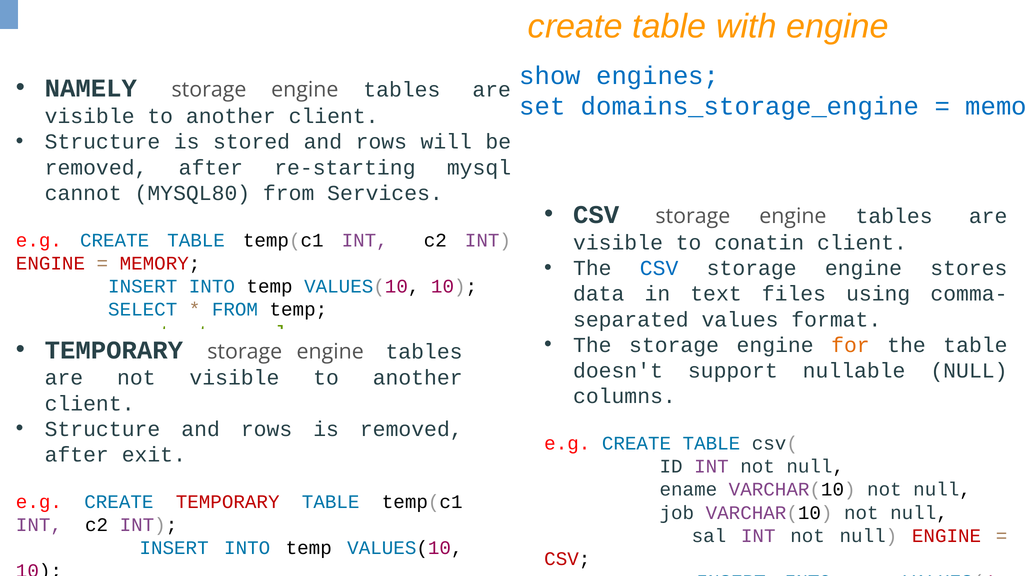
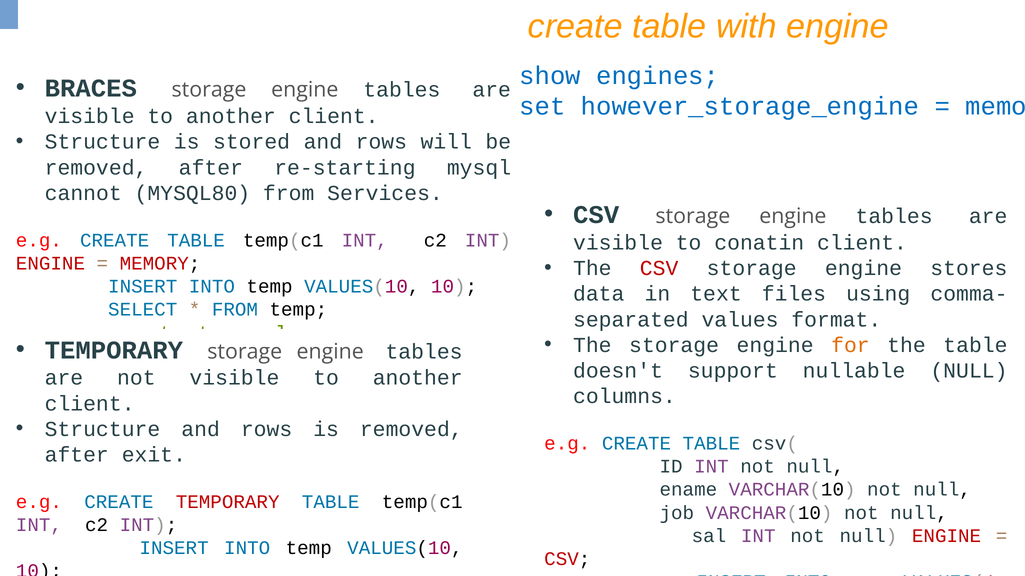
NAMELY: NAMELY -> BRACES
domains_storage_engine: domains_storage_engine -> however_storage_engine
CSV at (659, 269) colour: blue -> red
